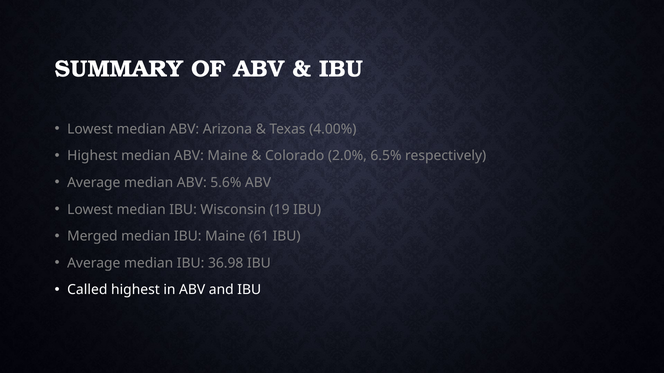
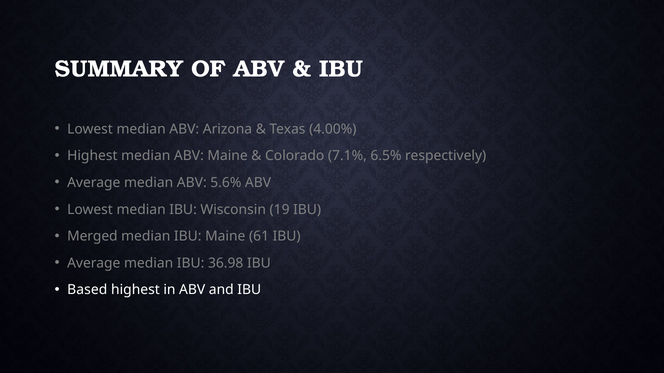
2.0%: 2.0% -> 7.1%
Called: Called -> Based
